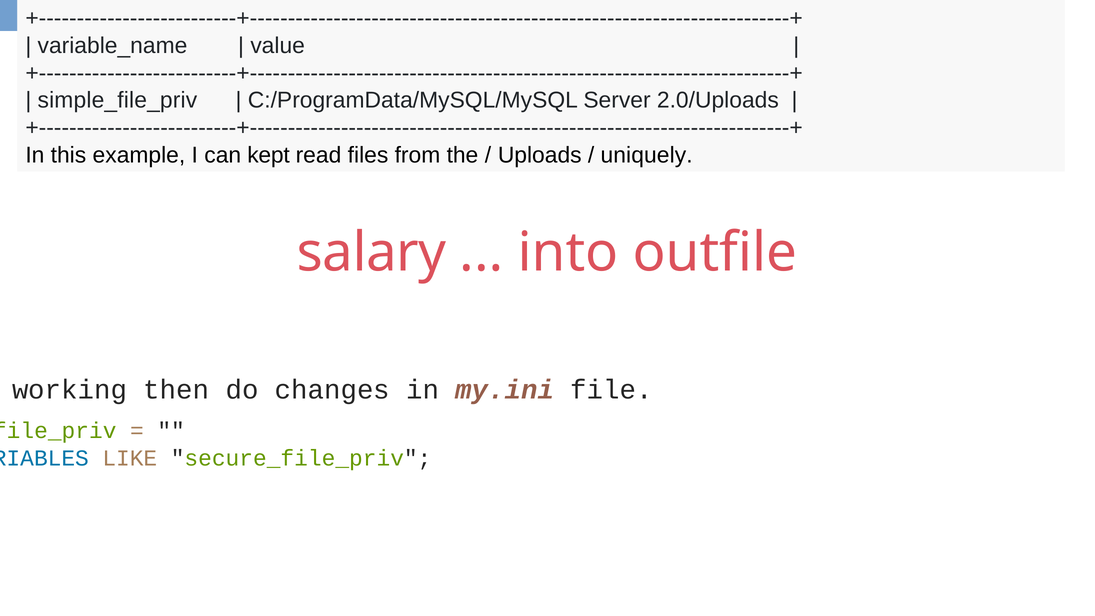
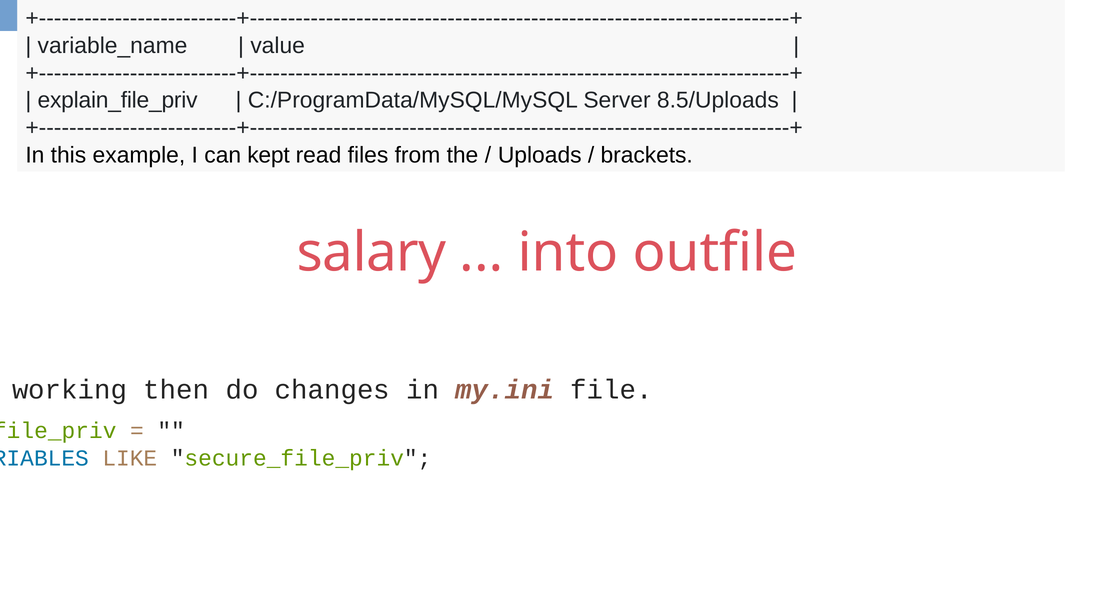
simple_file_priv: simple_file_priv -> explain_file_priv
2.0/Uploads: 2.0/Uploads -> 8.5/Uploads
uniquely: uniquely -> brackets
